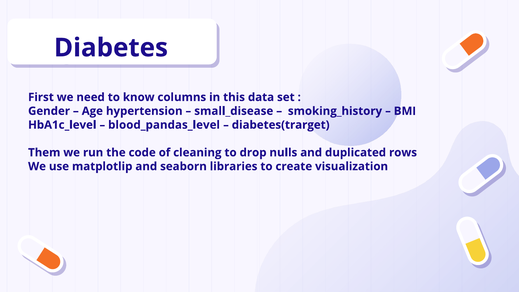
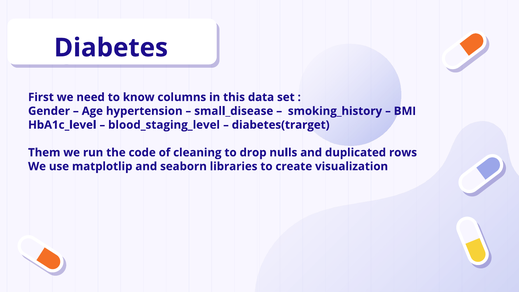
blood_pandas_level: blood_pandas_level -> blood_staging_level
